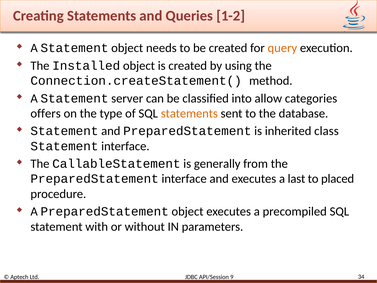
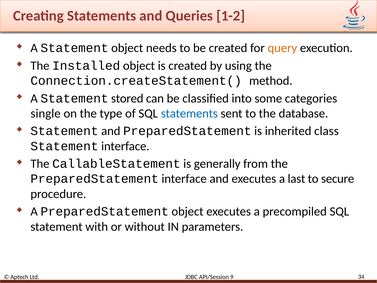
server: server -> stored
allow: allow -> some
offers: offers -> single
statements at (189, 113) colour: orange -> blue
placed: placed -> secure
